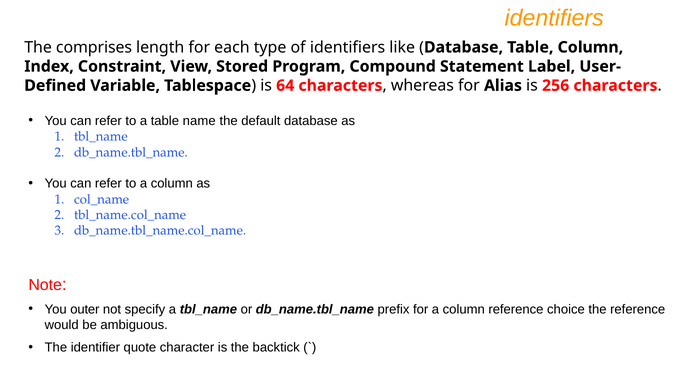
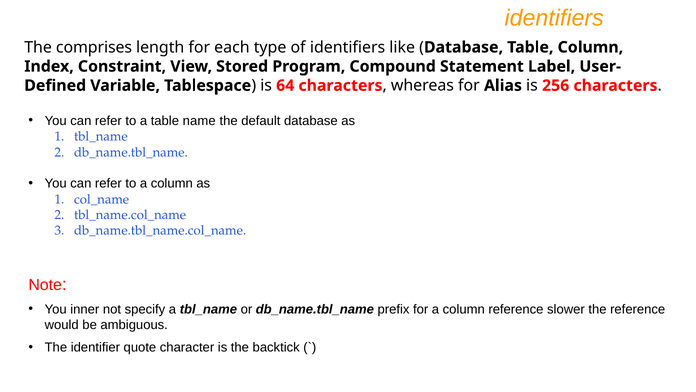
outer: outer -> inner
choice: choice -> slower
